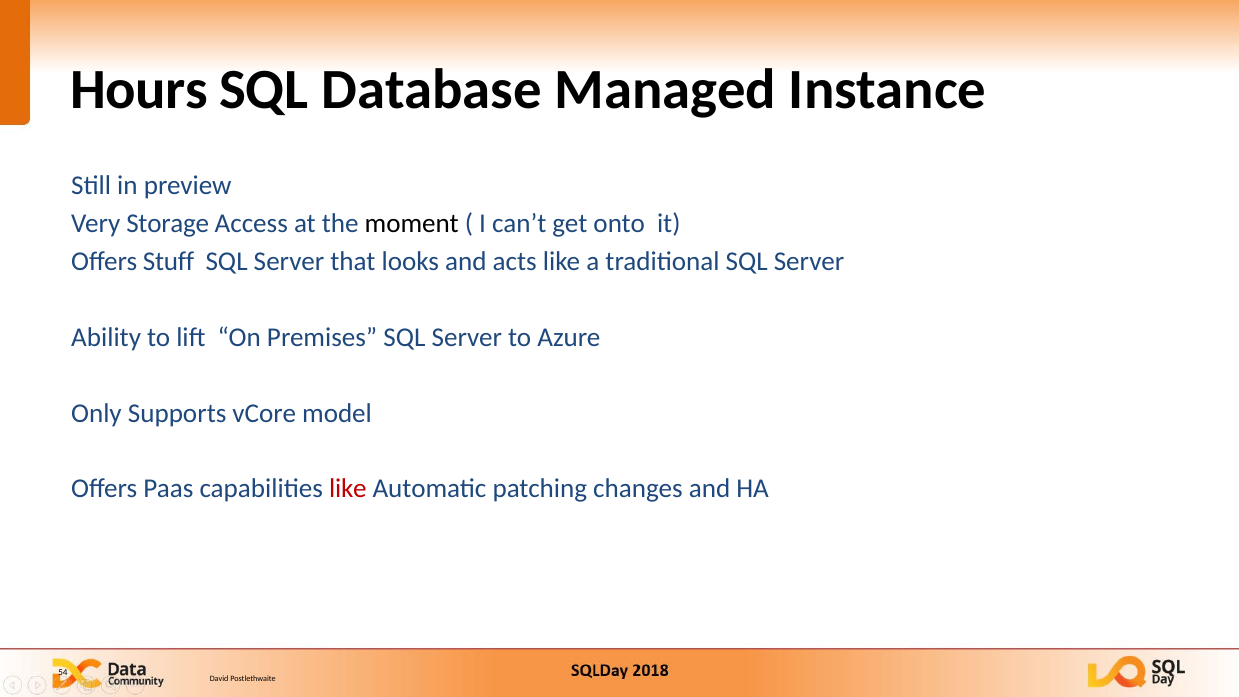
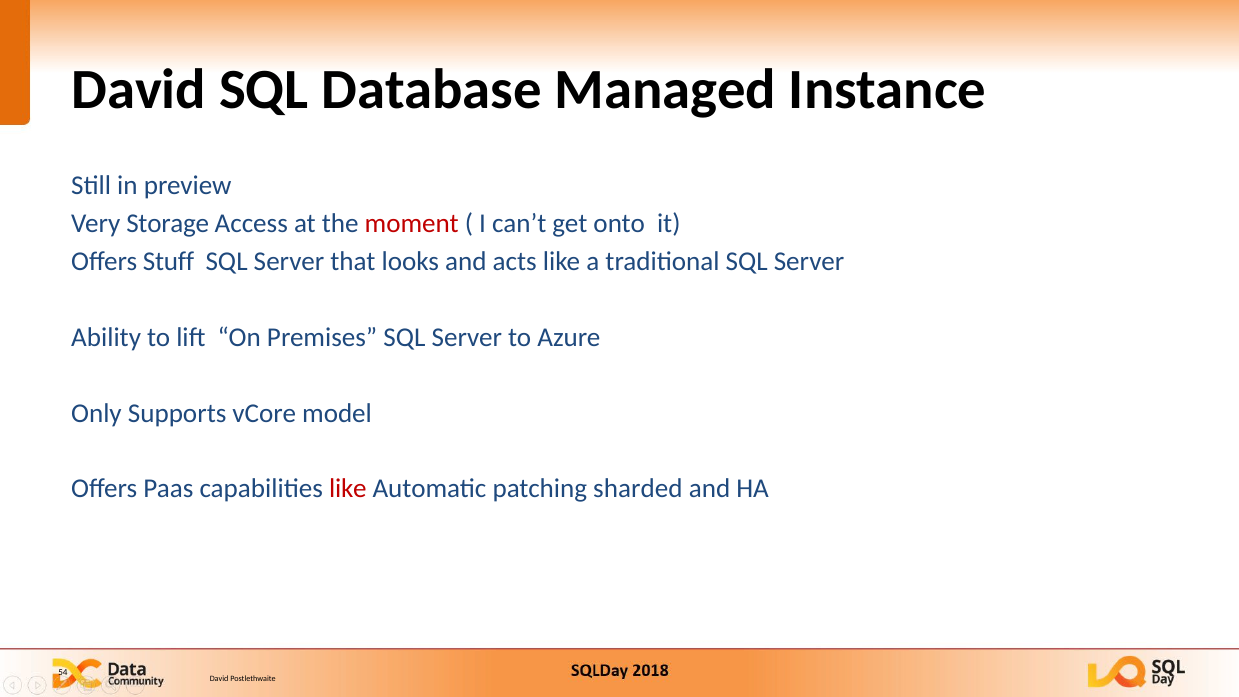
Hours at (139, 90): Hours -> David
moment colour: black -> red
changes: changes -> sharded
